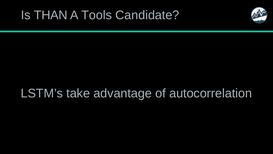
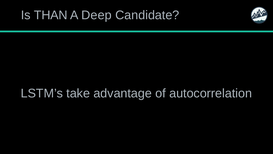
Tools: Tools -> Deep
